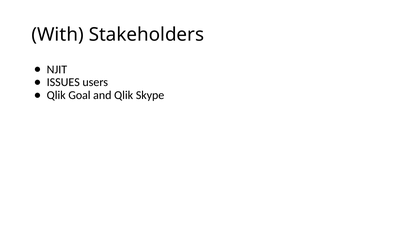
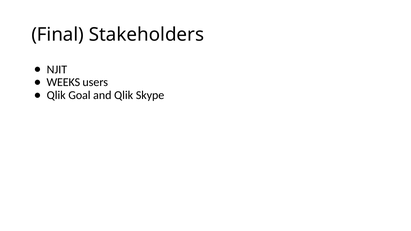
With: With -> Final
ISSUES: ISSUES -> WEEKS
